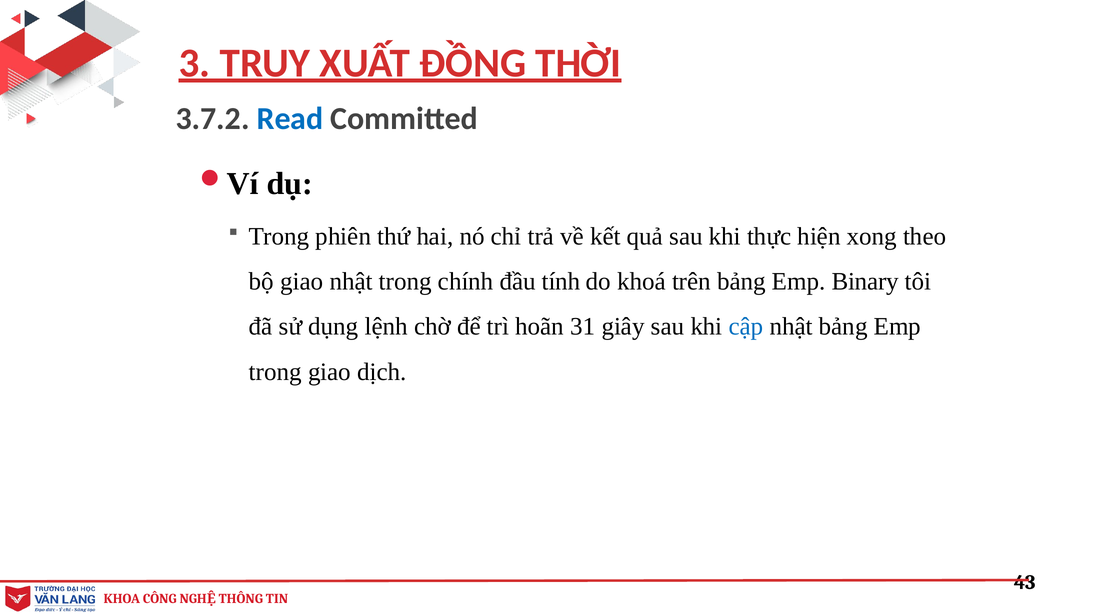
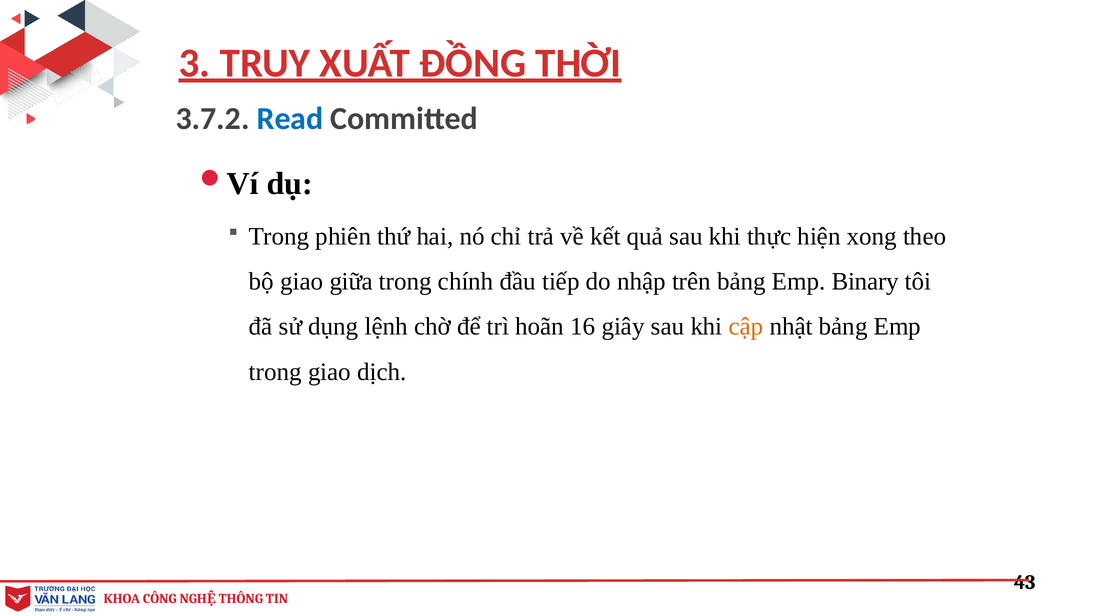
giao nhật: nhật -> giữa
tính: tính -> tiếp
khoá: khoá -> nhập
31: 31 -> 16
cập colour: blue -> orange
